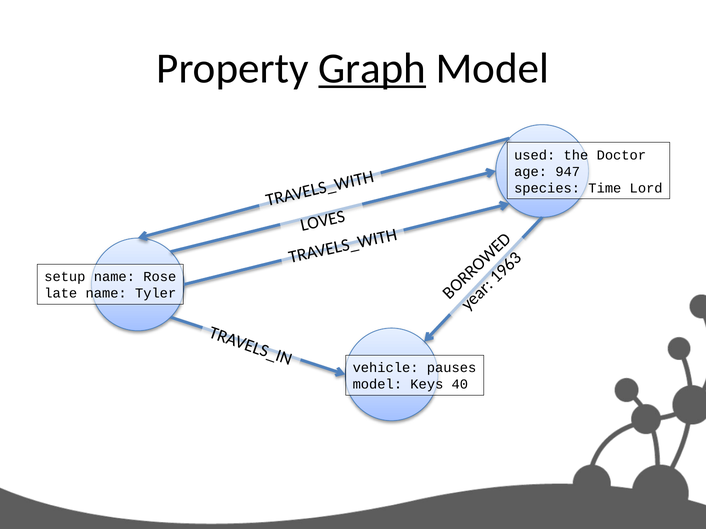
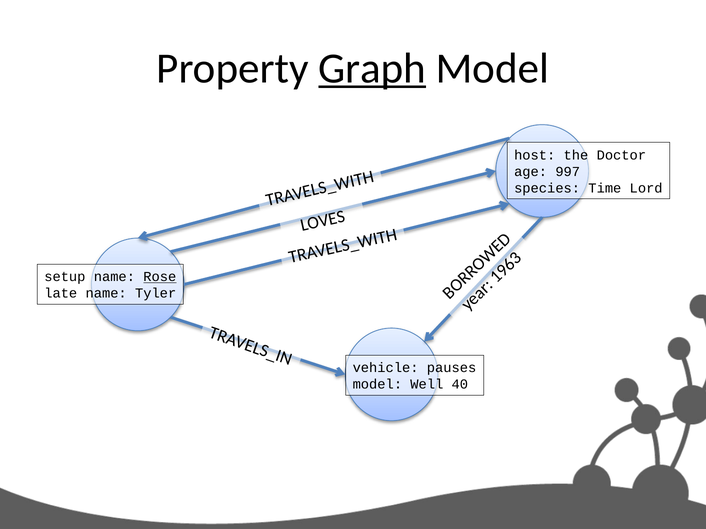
used: used -> host
947: 947 -> 997
Rose underline: none -> present
Keys: Keys -> Well
